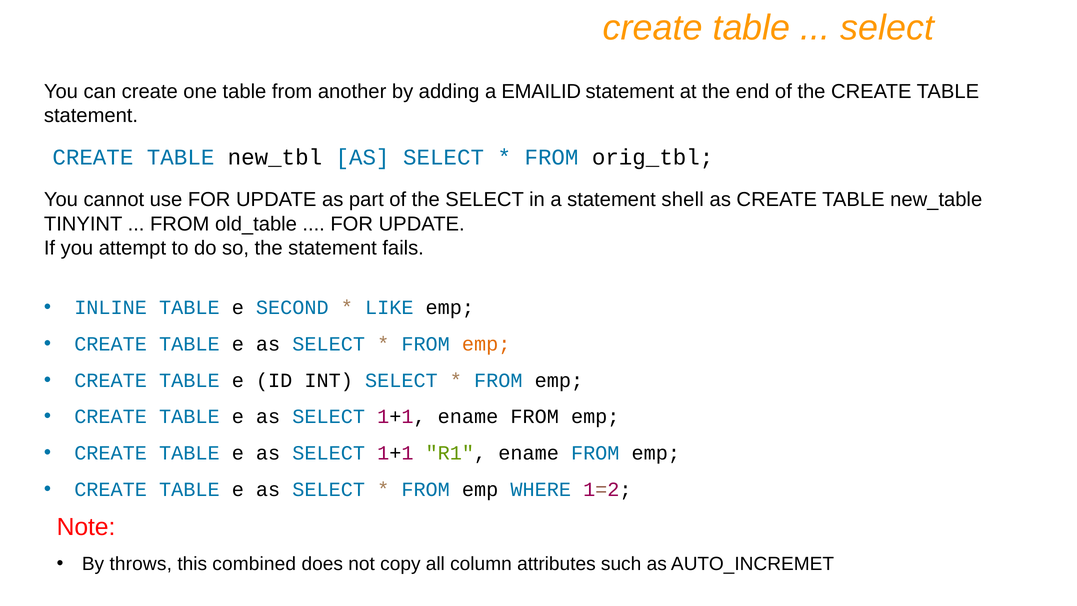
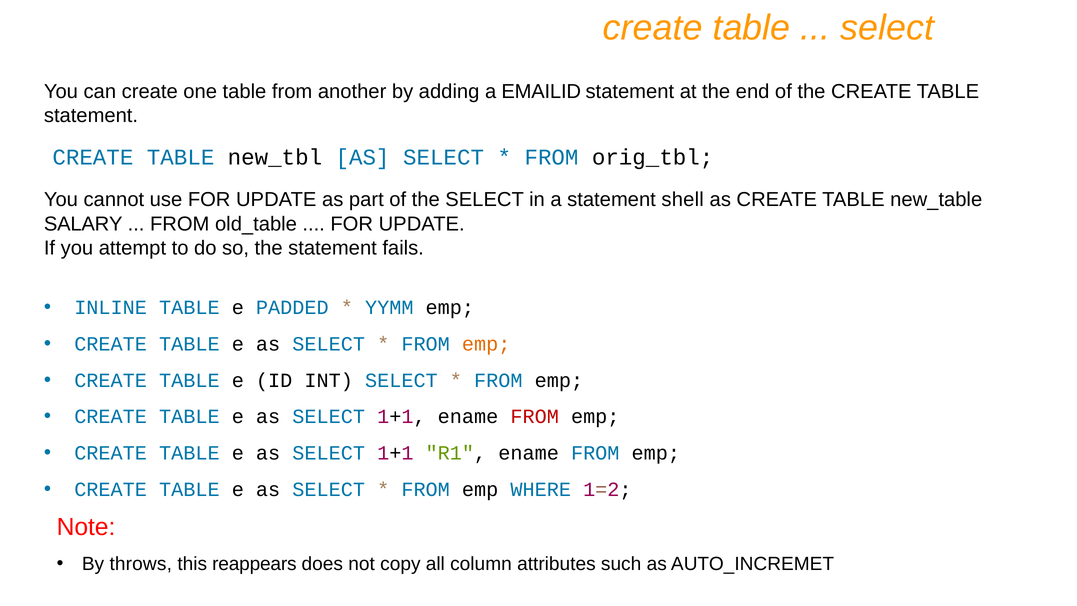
TINYINT: TINYINT -> SALARY
SECOND: SECOND -> PADDED
LIKE: LIKE -> YYMM
FROM at (535, 417) colour: black -> red
combined: combined -> reappears
